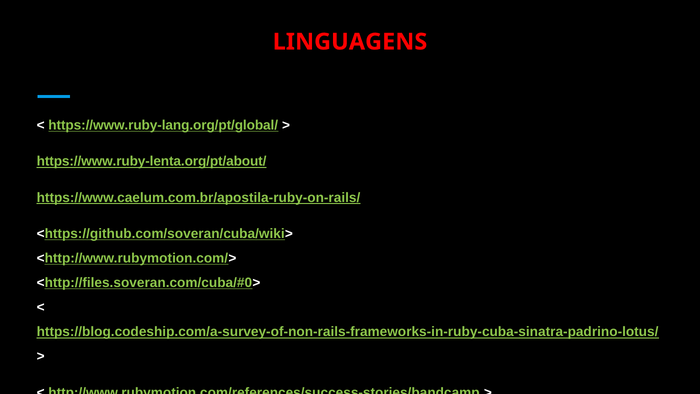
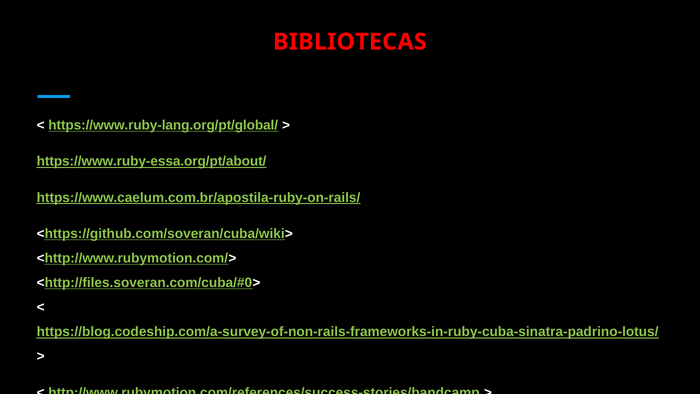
LINGUAGENS: LINGUAGENS -> BIBLIOTECAS
https://www.ruby-lenta.org/pt/about/: https://www.ruby-lenta.org/pt/about/ -> https://www.ruby-essa.org/pt/about/
